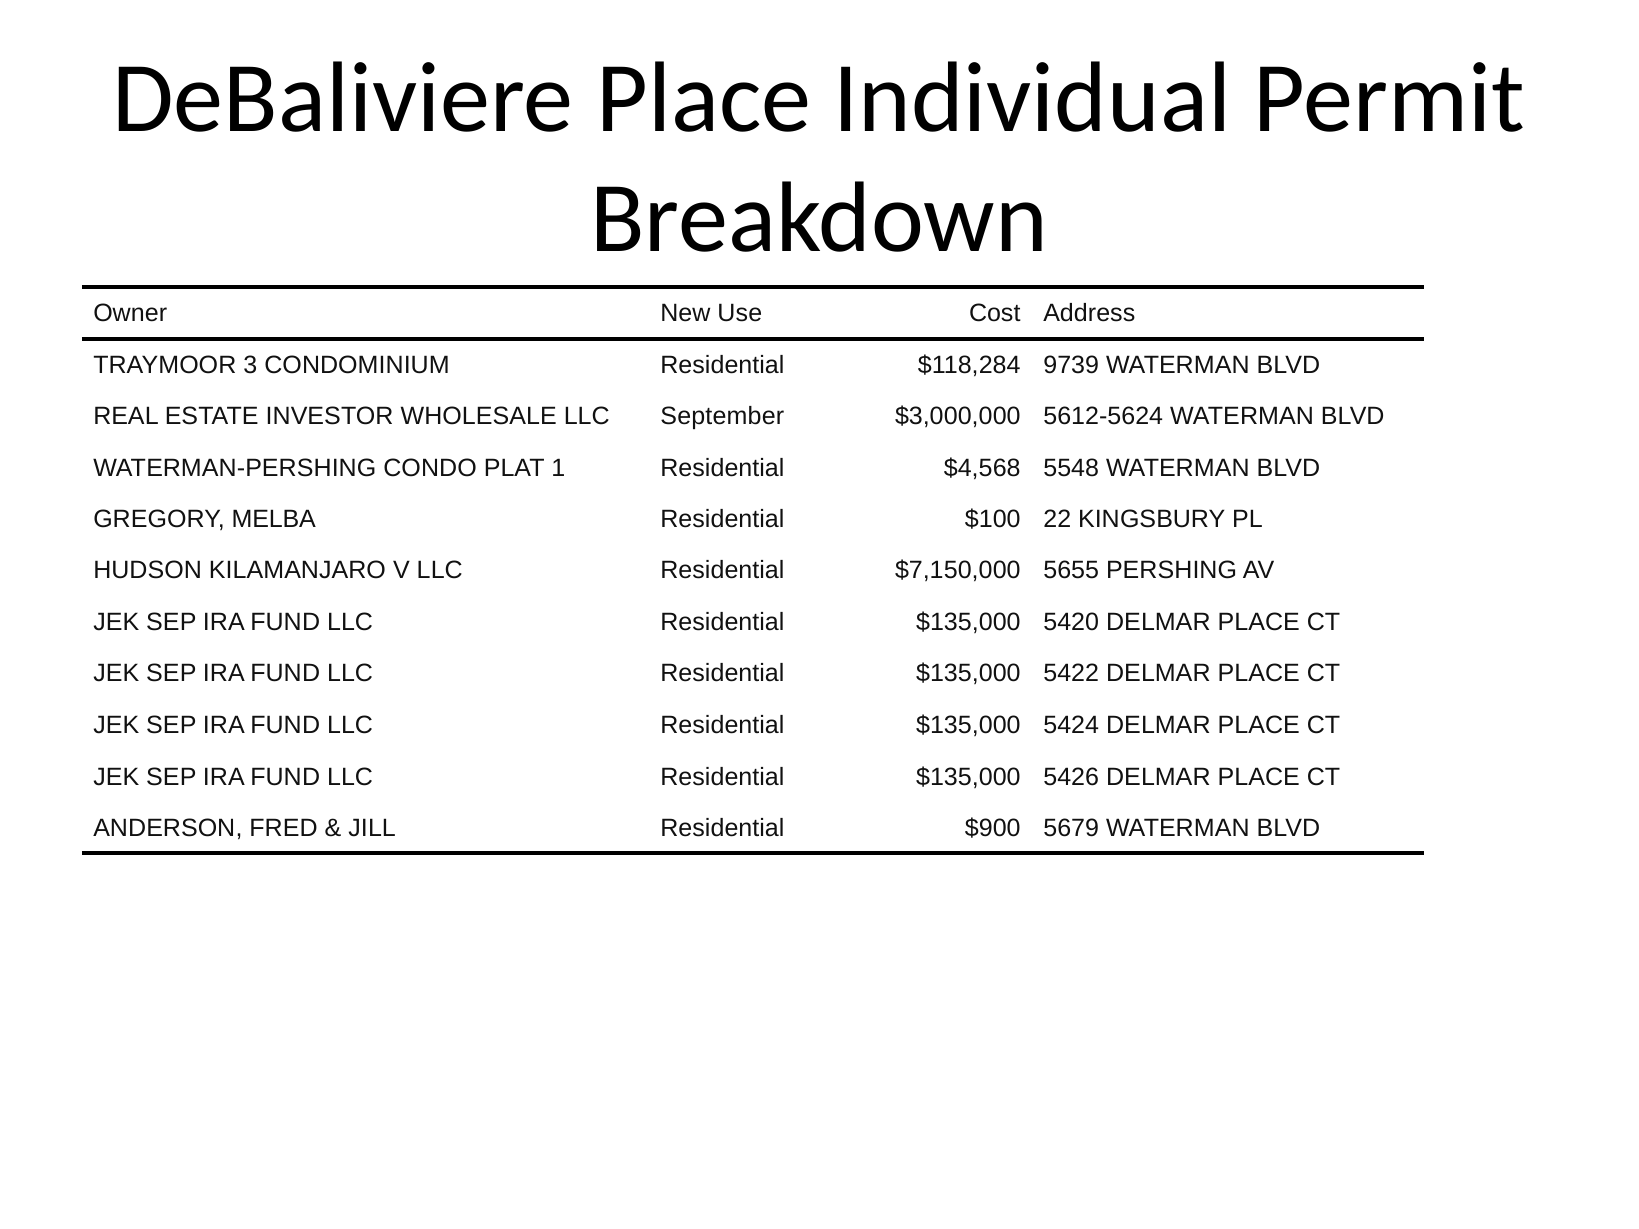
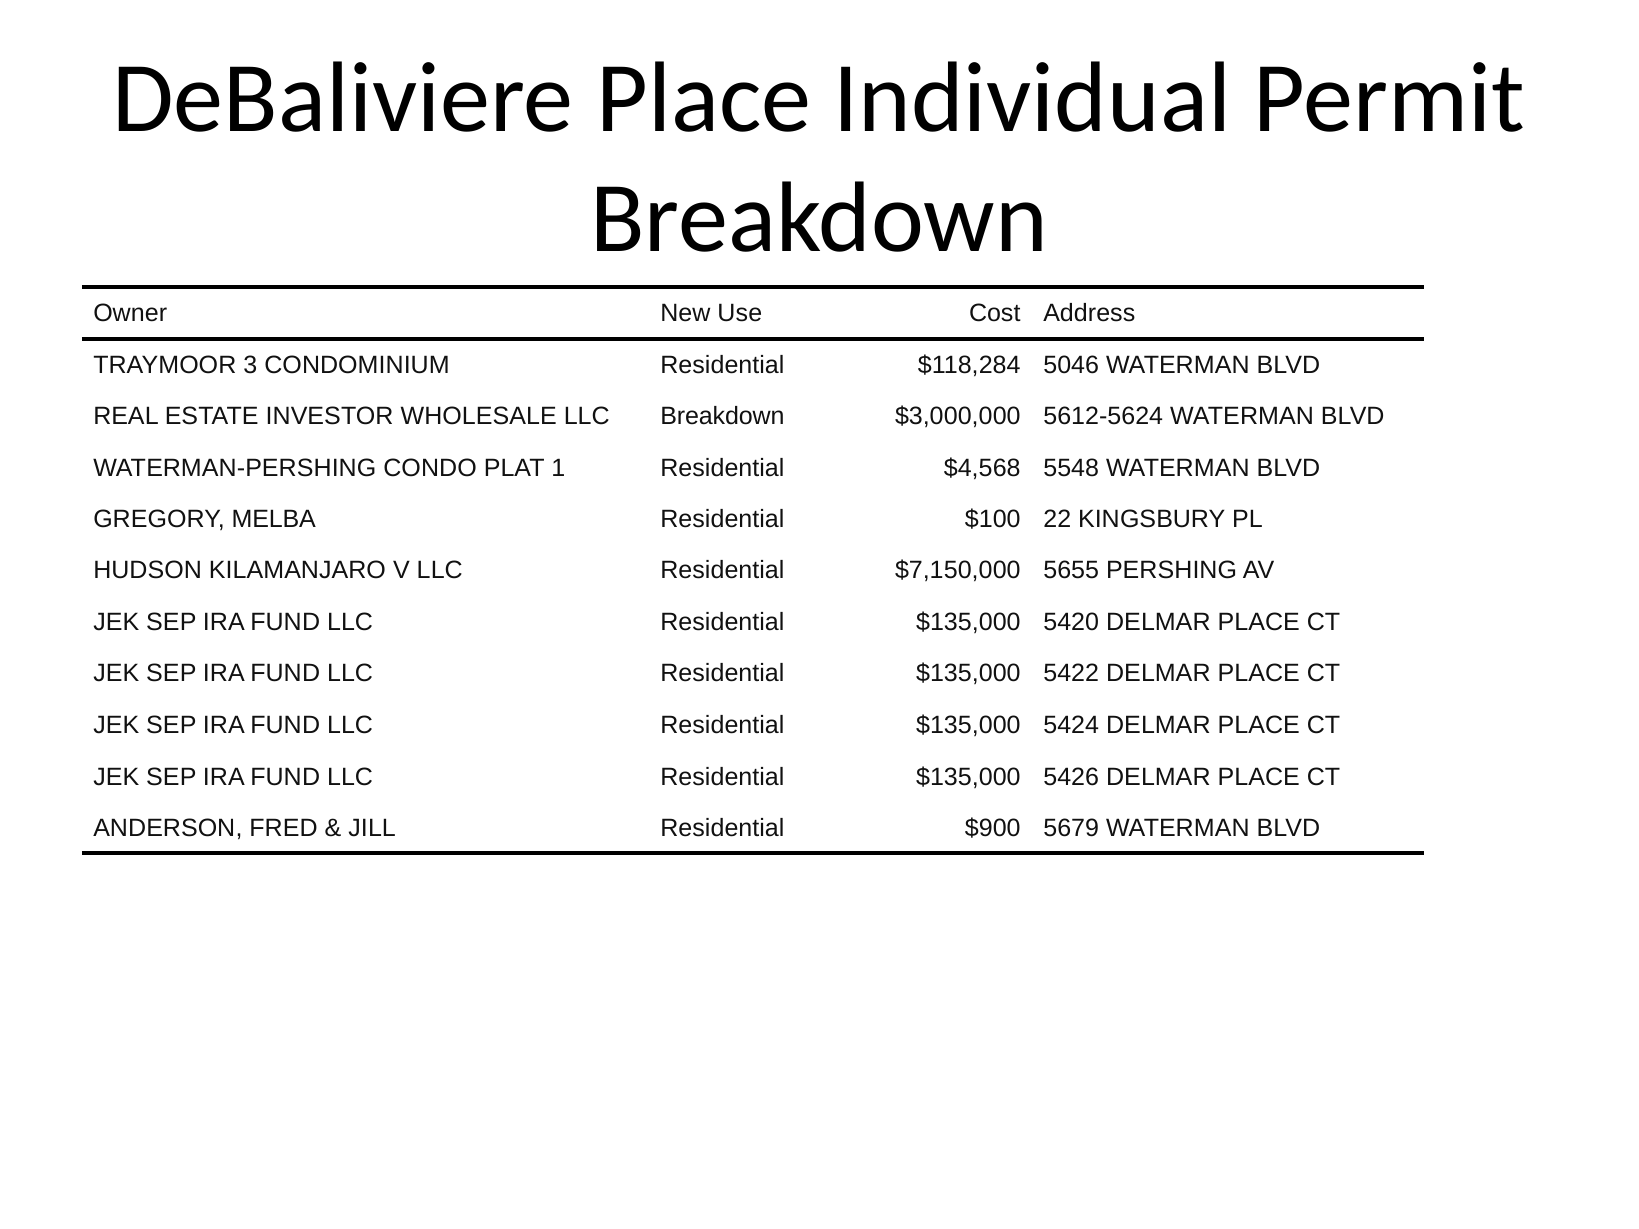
9739: 9739 -> 5046
LLC September: September -> Breakdown
